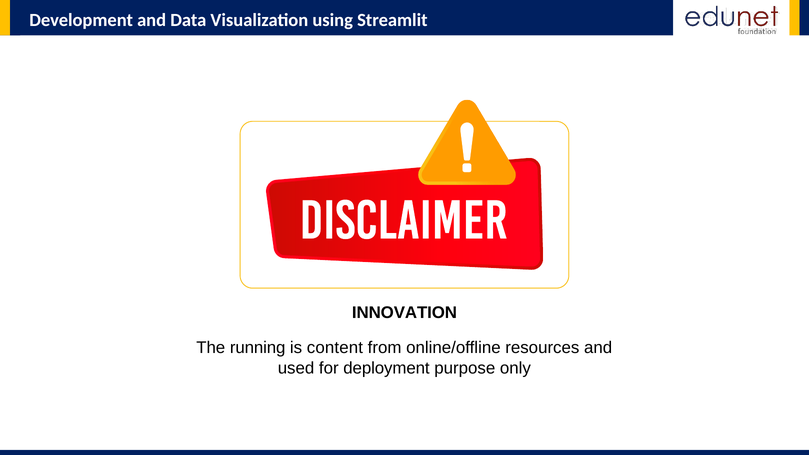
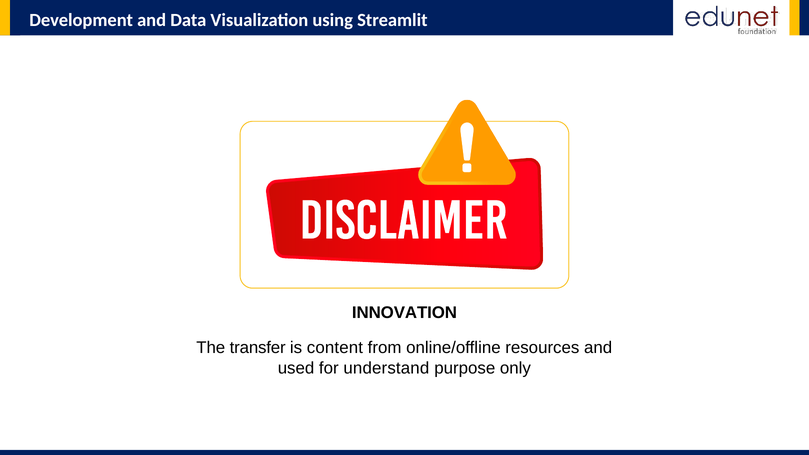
running: running -> transfer
deployment: deployment -> understand
